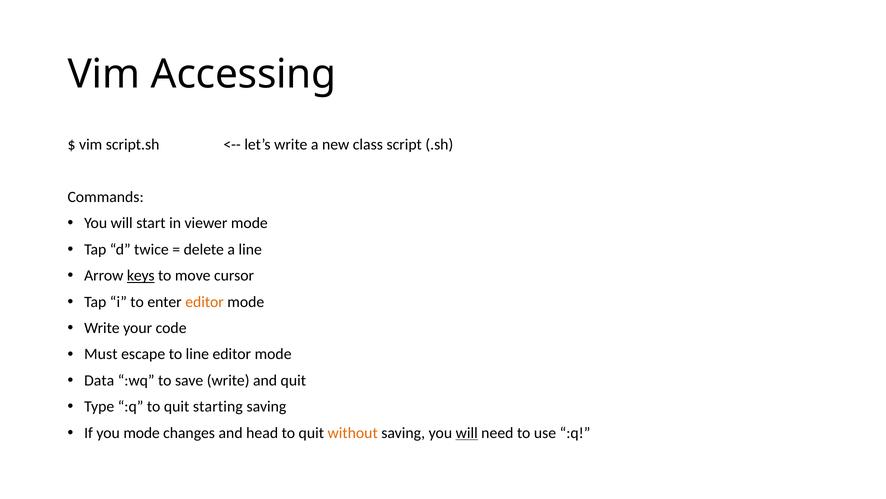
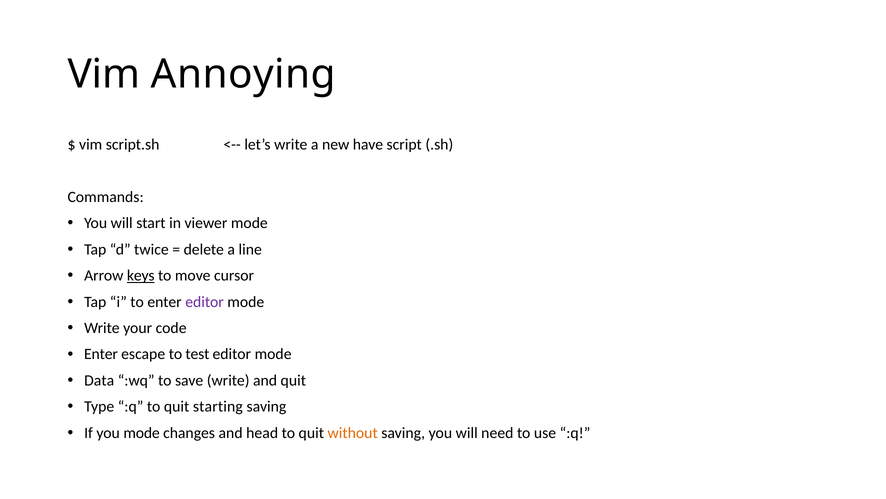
Accessing: Accessing -> Annoying
class: class -> have
editor at (205, 301) colour: orange -> purple
Must at (101, 354): Must -> Enter
to line: line -> test
will at (467, 432) underline: present -> none
